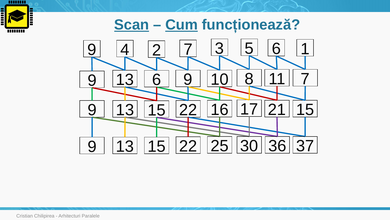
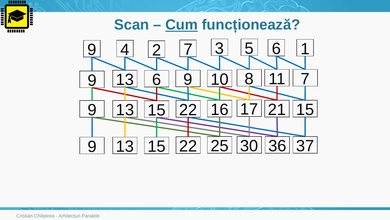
Scan underline: present -> none
